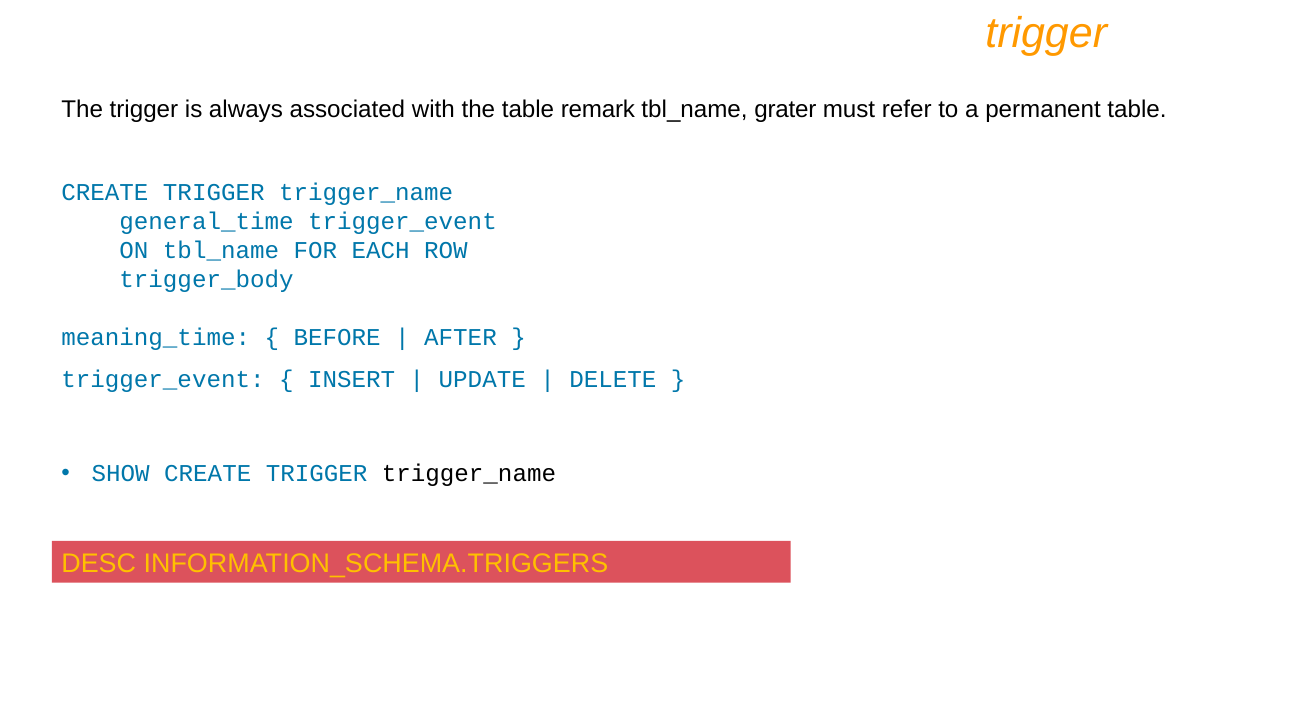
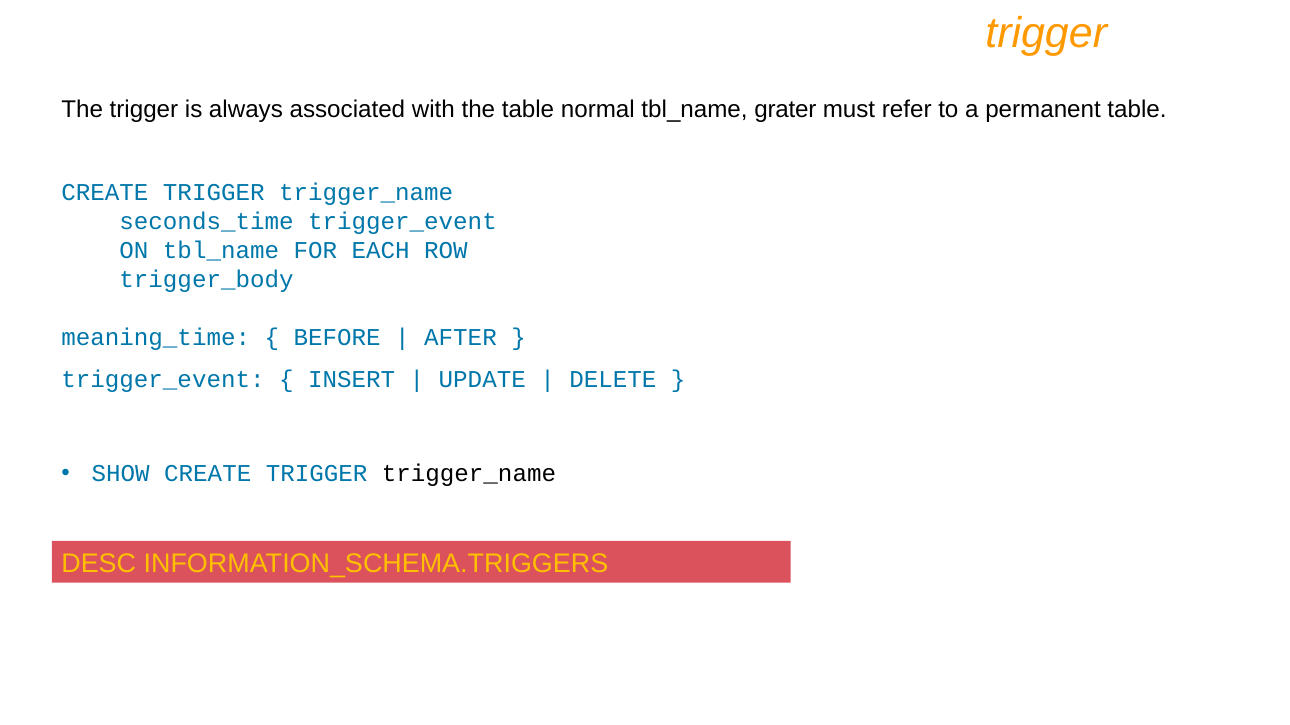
remark: remark -> normal
general_time: general_time -> seconds_time
